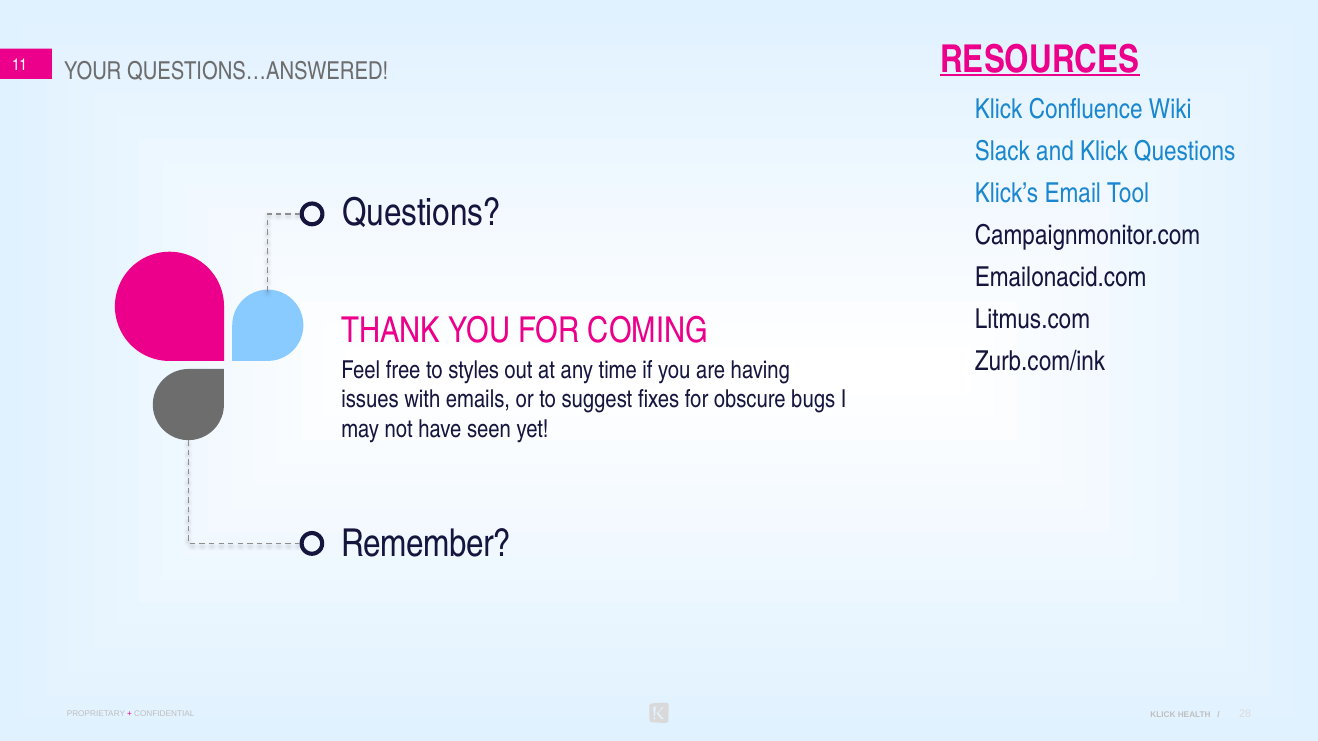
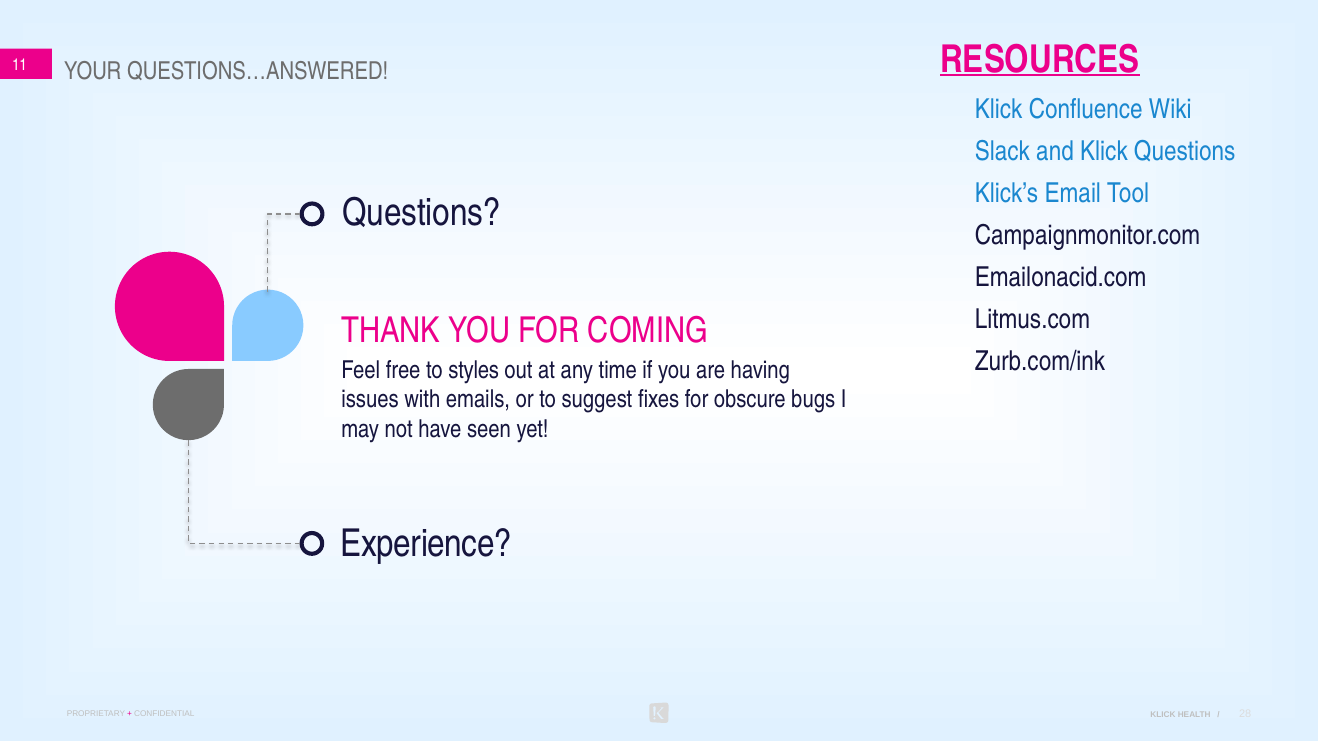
Remember: Remember -> Experience
